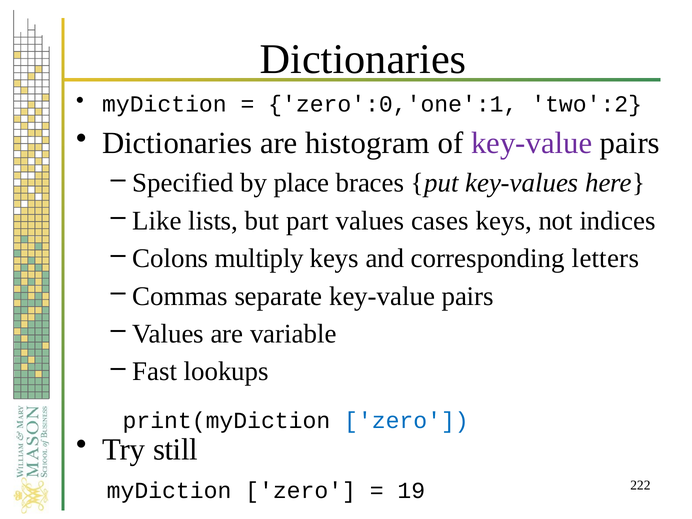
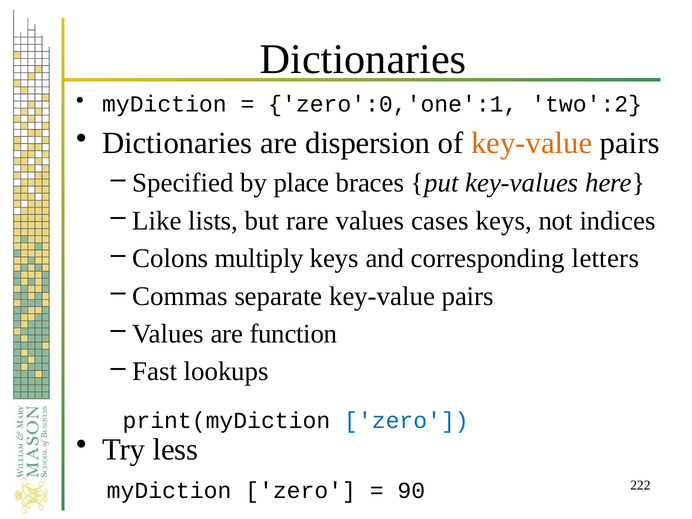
histogram: histogram -> dispersion
key-value at (532, 143) colour: purple -> orange
part: part -> rare
variable: variable -> function
still: still -> less
19: 19 -> 90
